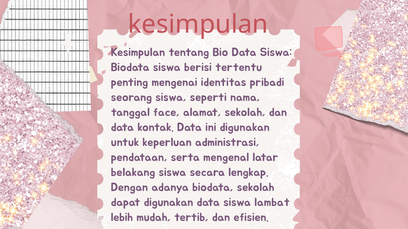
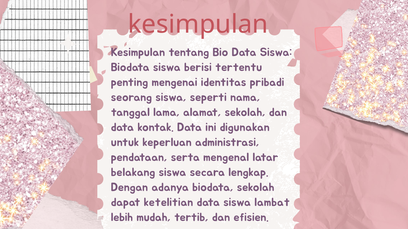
face: face -> lama
digunakan at (169, 203): digunakan -> ketelitian
